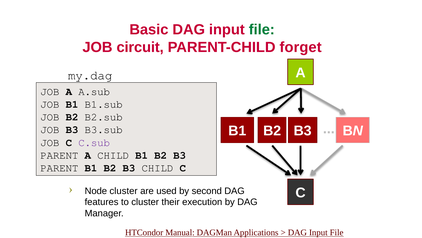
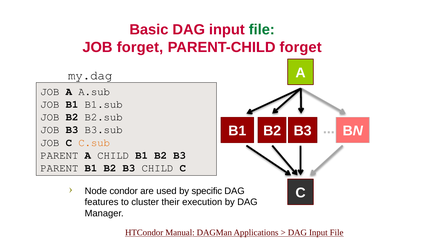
JOB circuit: circuit -> forget
C.sub colour: purple -> orange
Node cluster: cluster -> condor
second: second -> specific
